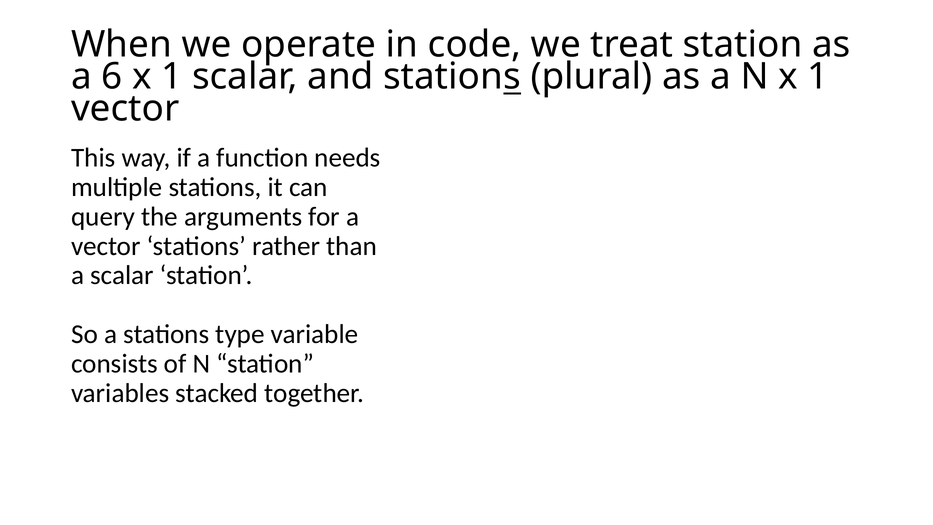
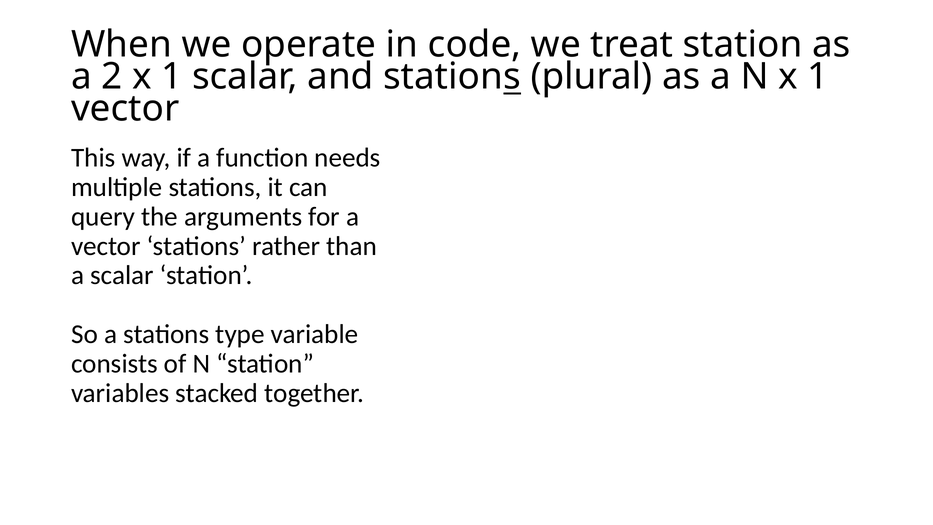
6: 6 -> 2
